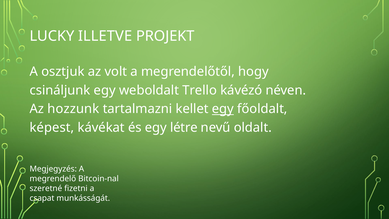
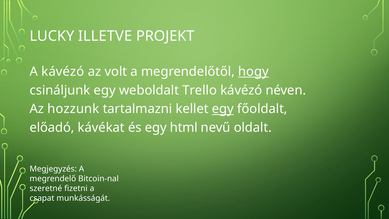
A osztjuk: osztjuk -> kávézó
hogy underline: none -> present
képest: képest -> előadó
létre: létre -> html
